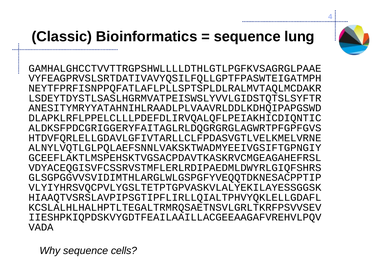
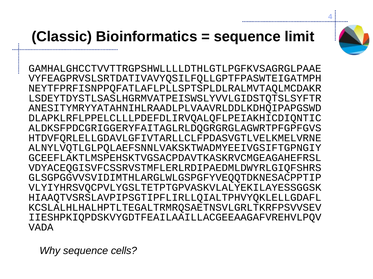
lung: lung -> limit
